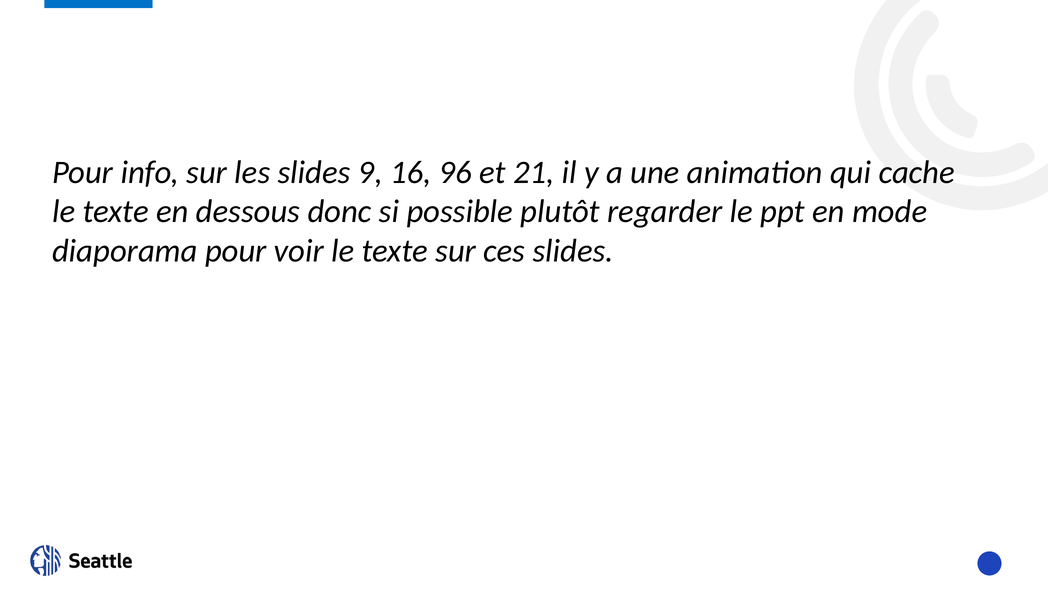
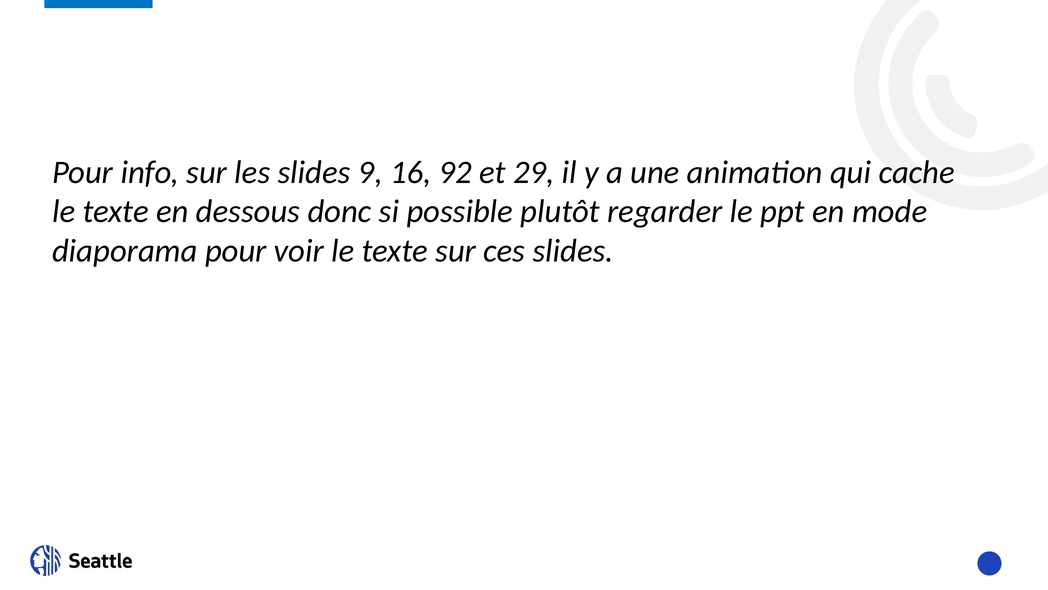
96: 96 -> 92
21: 21 -> 29
